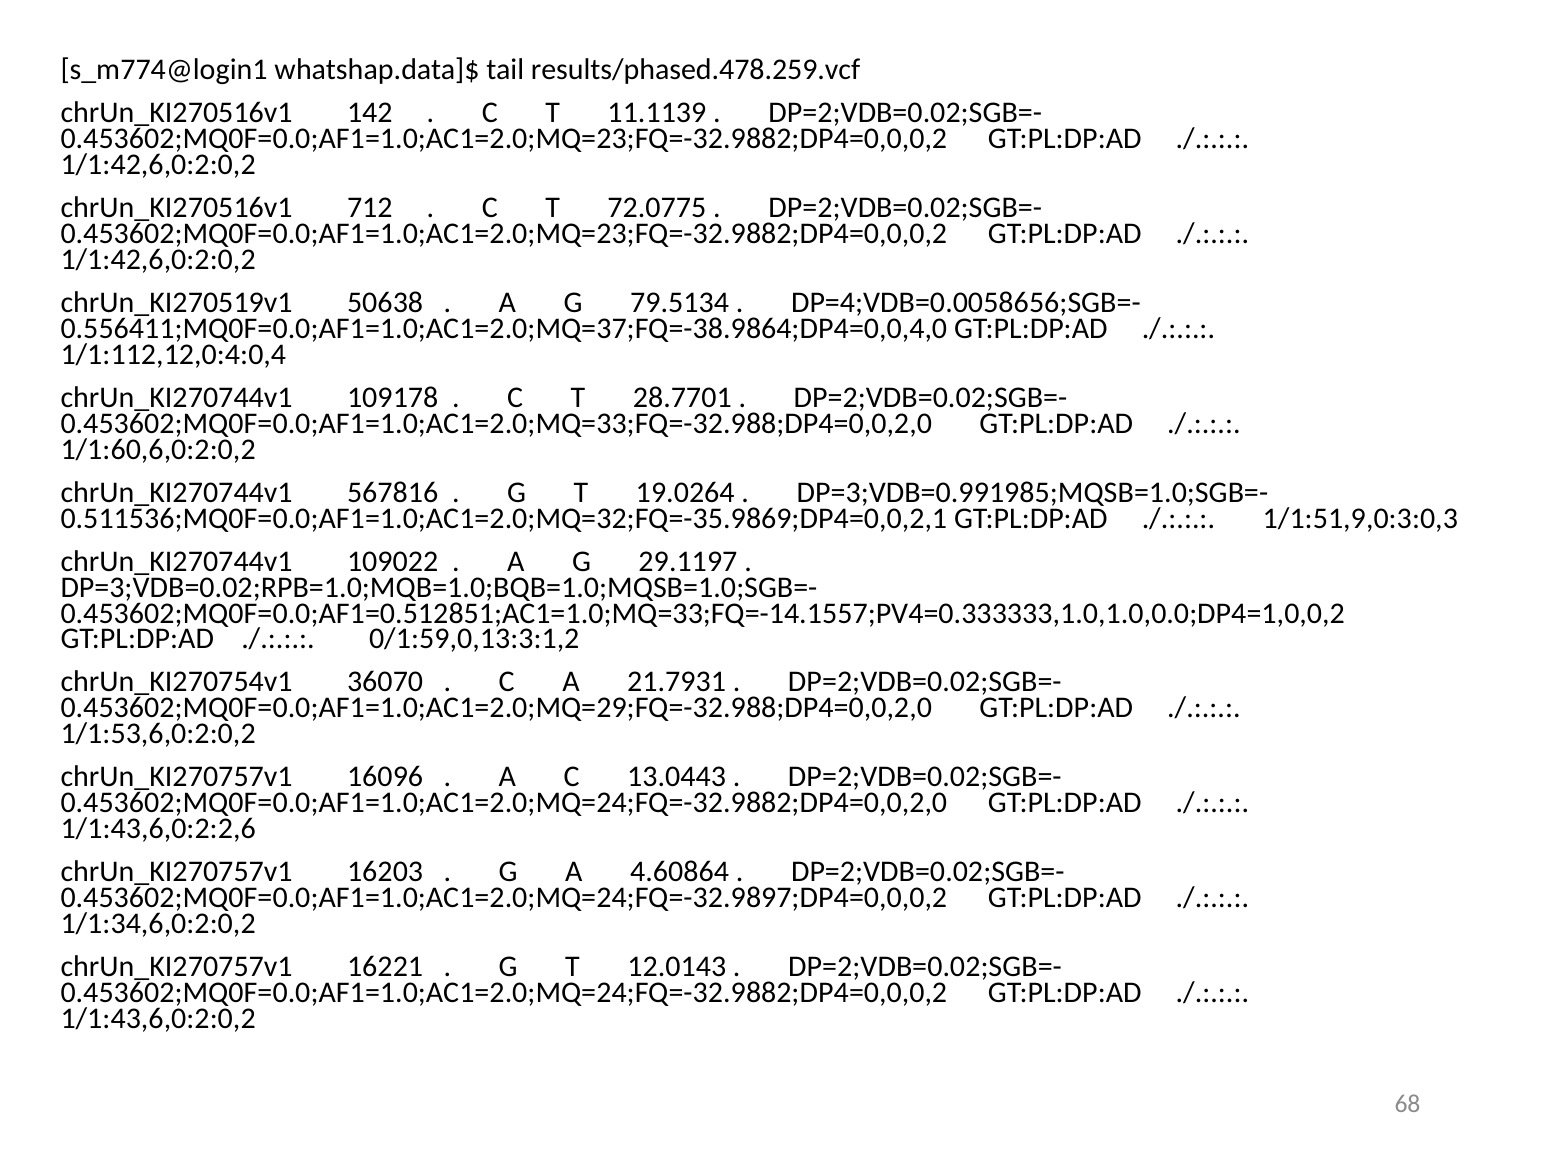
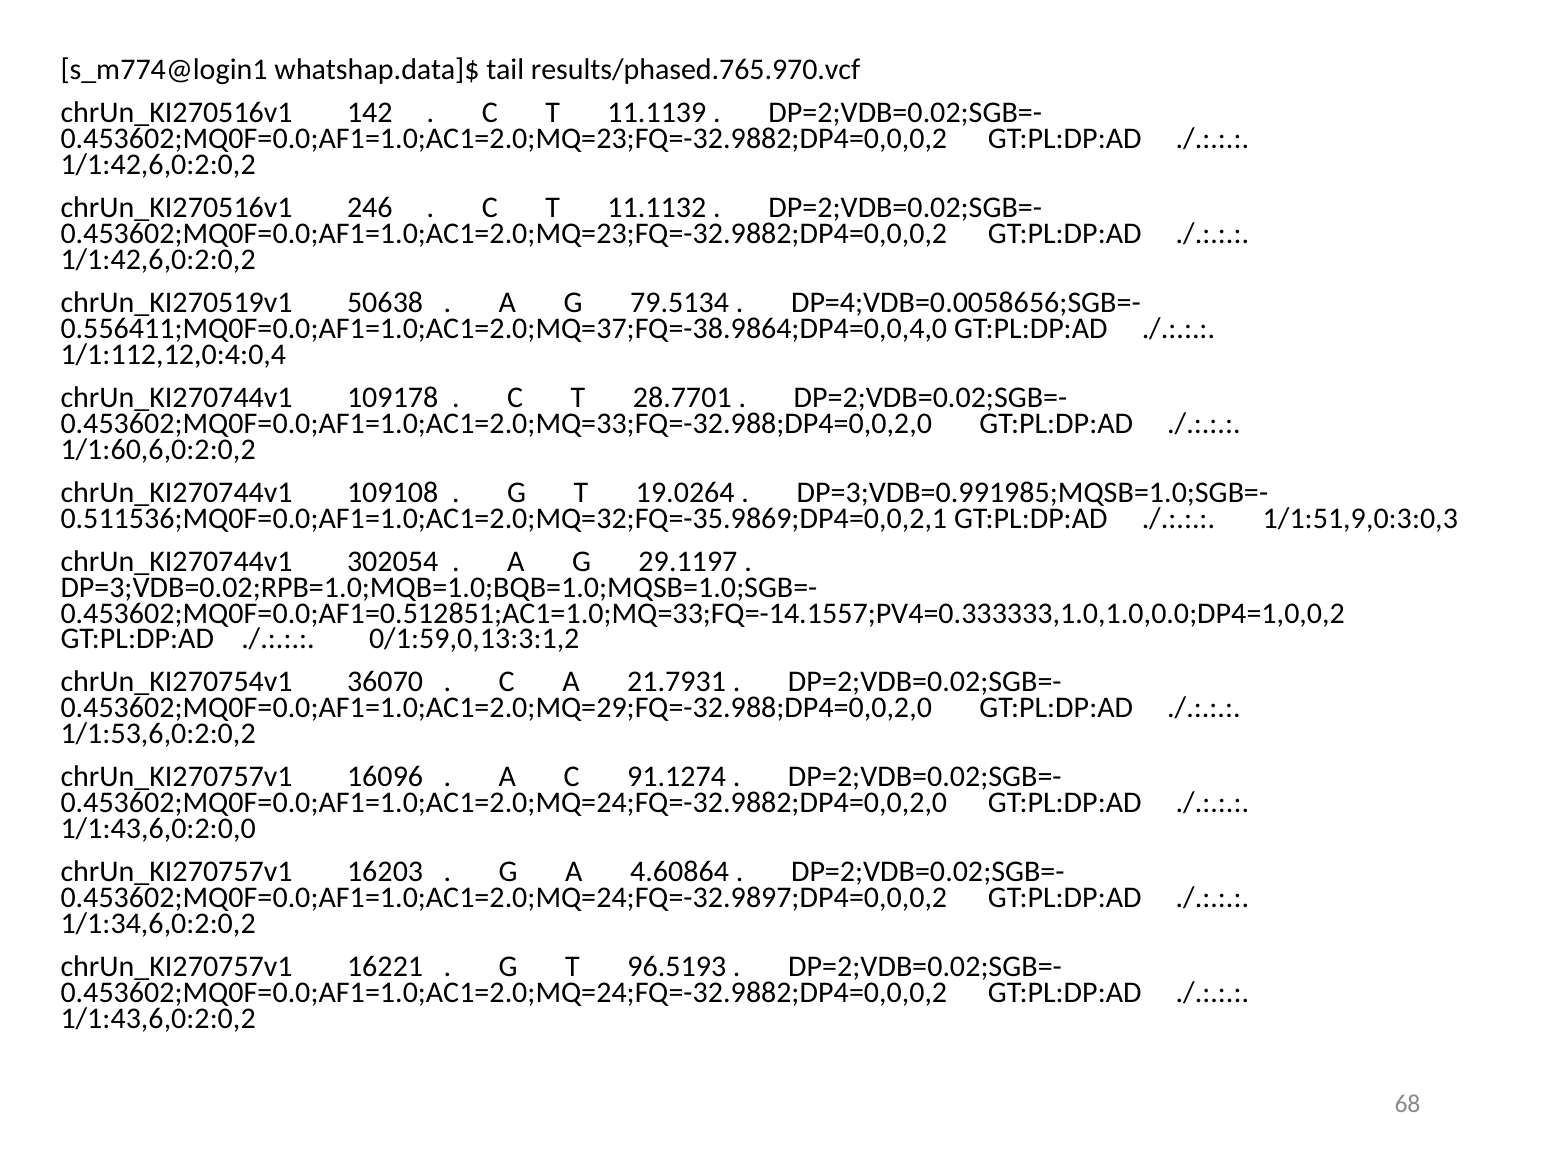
results/phased.478.259.vcf: results/phased.478.259.vcf -> results/phased.765.970.vcf
712: 712 -> 246
72.0775: 72.0775 -> 11.1132
567816: 567816 -> 109108
109022: 109022 -> 302054
13.0443: 13.0443 -> 91.1274
1/1:43,6,0:2:2,6: 1/1:43,6,0:2:2,6 -> 1/1:43,6,0:2:0,0
12.0143: 12.0143 -> 96.5193
